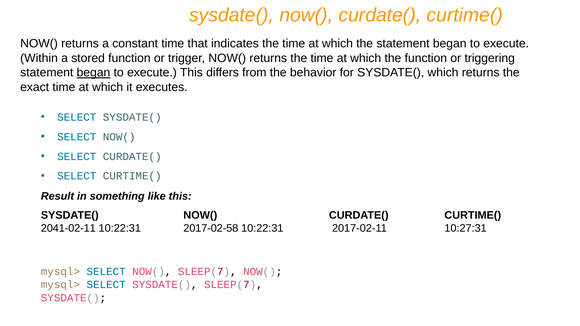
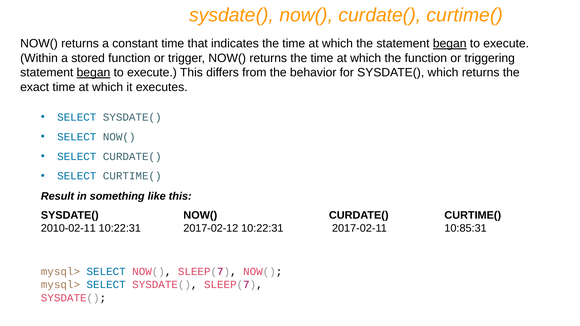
began at (450, 44) underline: none -> present
2041-02-11: 2041-02-11 -> 2010-02-11
2017-02-58: 2017-02-58 -> 2017-02-12
10:27:31: 10:27:31 -> 10:85:31
